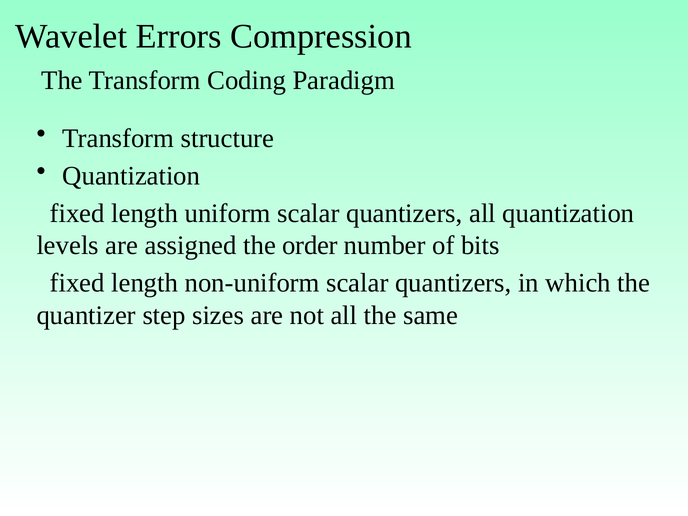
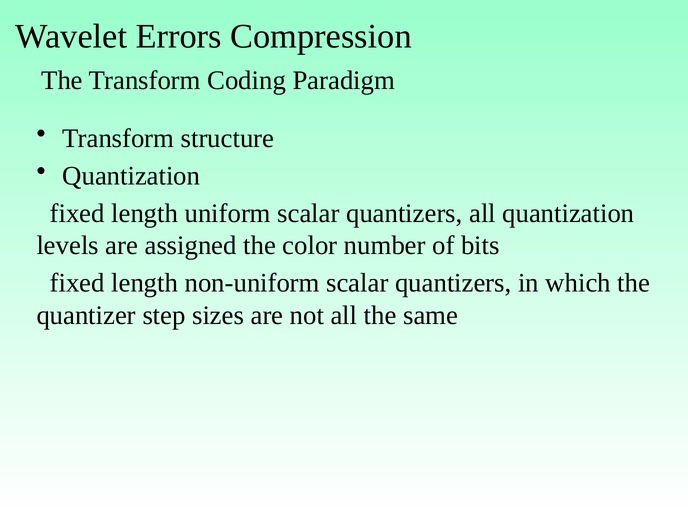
order: order -> color
